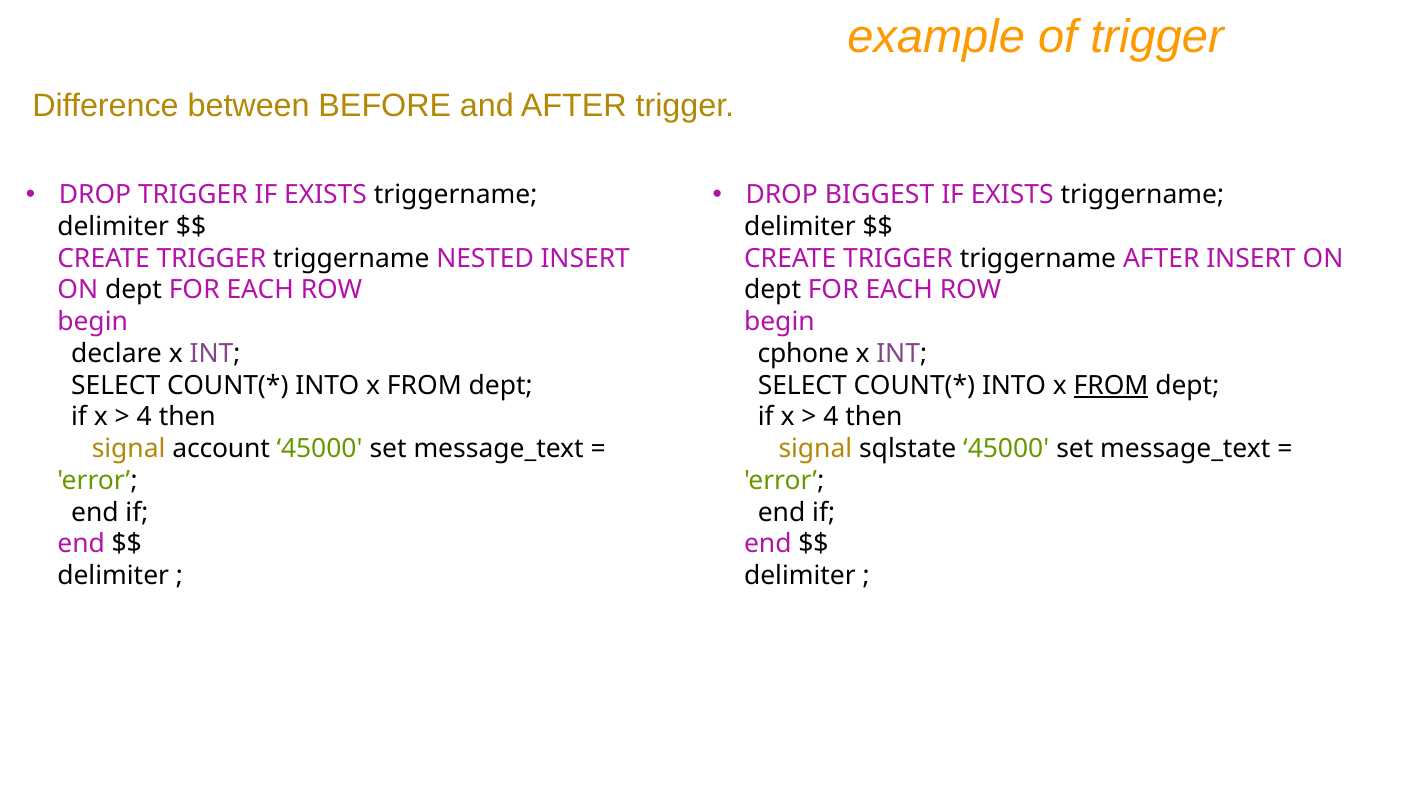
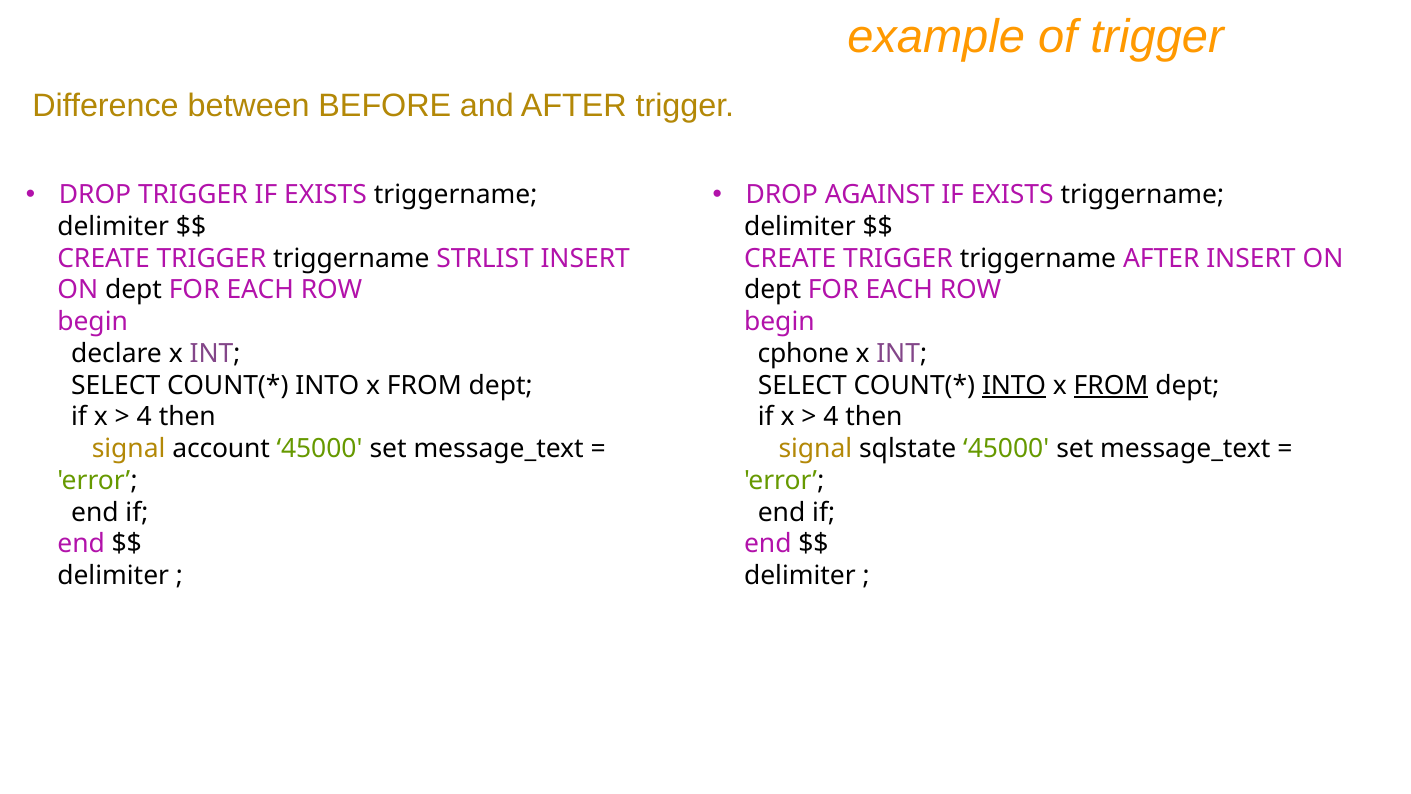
BIGGEST: BIGGEST -> AGAINST
NESTED: NESTED -> STRLIST
INTO at (1014, 385) underline: none -> present
